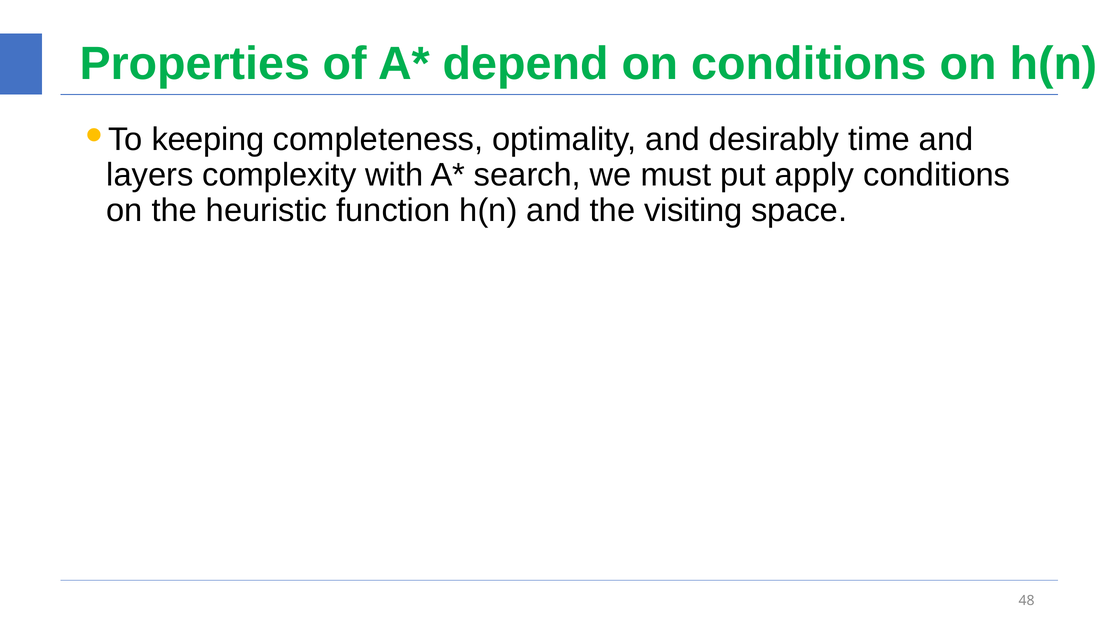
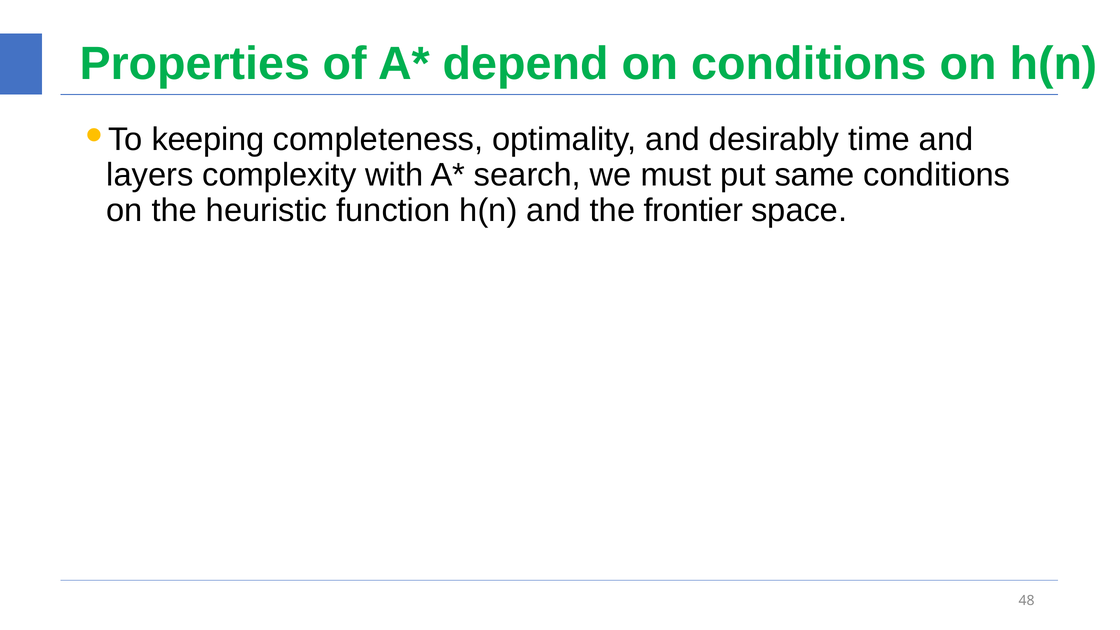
apply: apply -> same
visiting: visiting -> frontier
